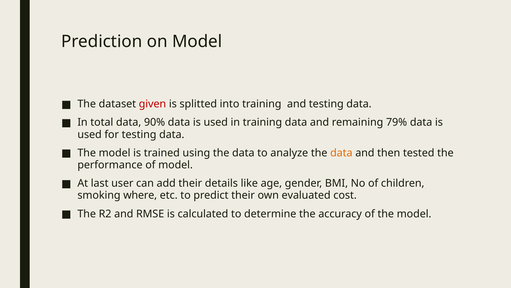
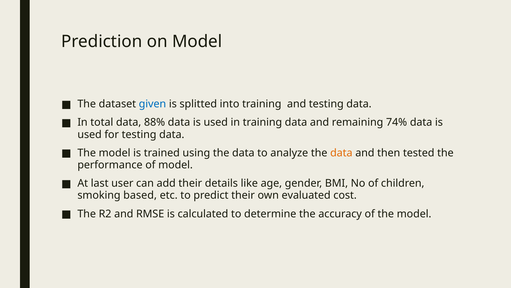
given colour: red -> blue
90%: 90% -> 88%
79%: 79% -> 74%
where: where -> based
